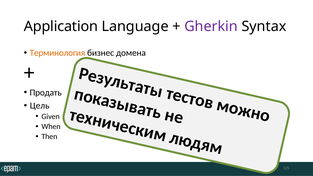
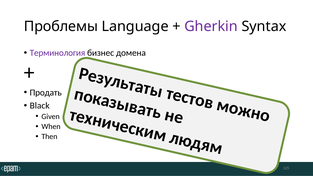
Application: Application -> Проблемы
Терминология colour: orange -> purple
Цель: Цель -> Black
